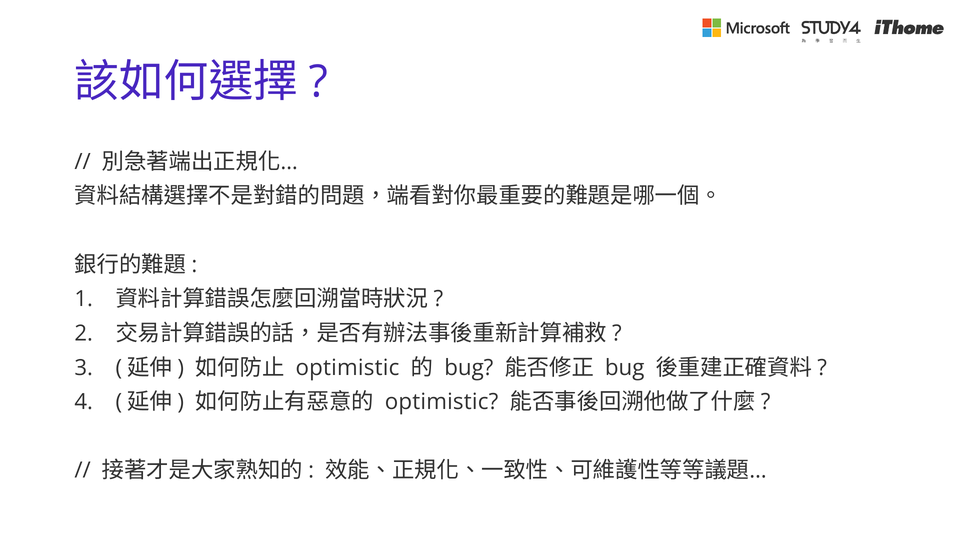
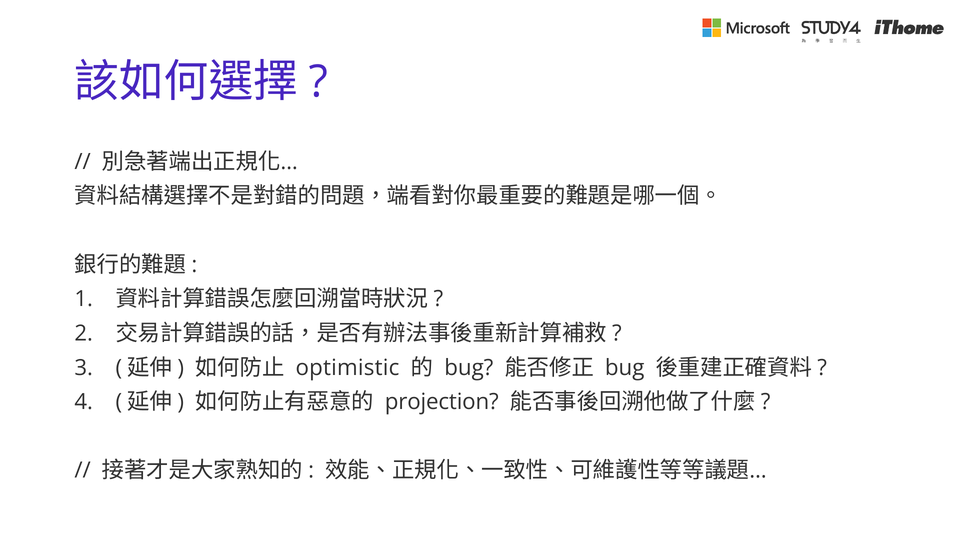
optimistic at (442, 402): optimistic -> projection
